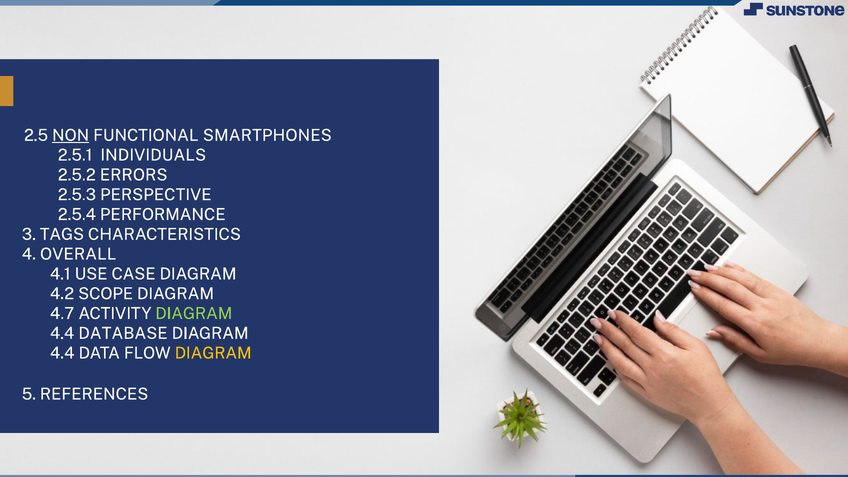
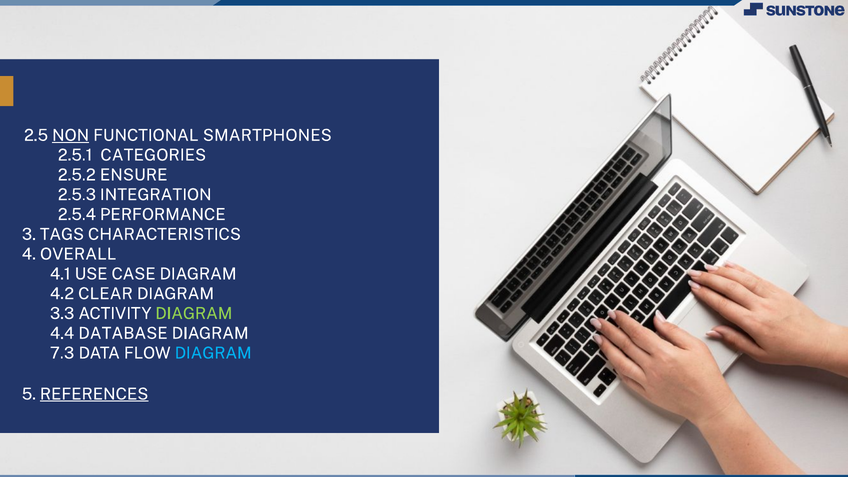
INDIVIDUALS: INDIVIDUALS -> CATEGORIES
ERRORS: ERRORS -> ENSURE
PERSPECTIVE: PERSPECTIVE -> INTEGRATION
SCOPE: SCOPE -> CLEAR
4.7: 4.7 -> 3.3
4.4 at (62, 353): 4.4 -> 7.3
DIAGRAM at (213, 353) colour: yellow -> light blue
REFERENCES underline: none -> present
